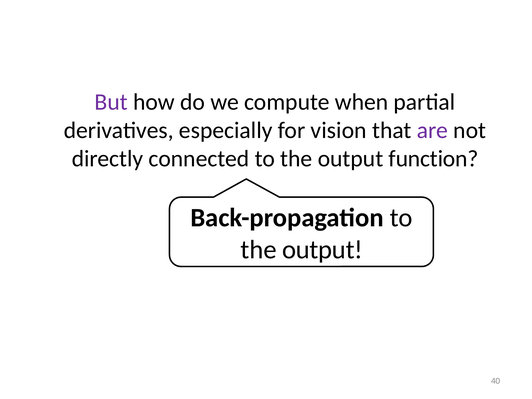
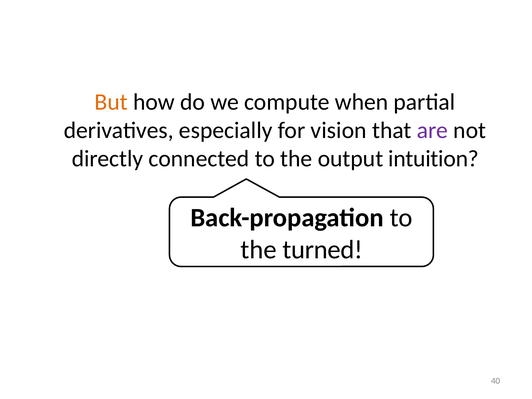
But colour: purple -> orange
function: function -> intuition
output at (323, 250): output -> turned
